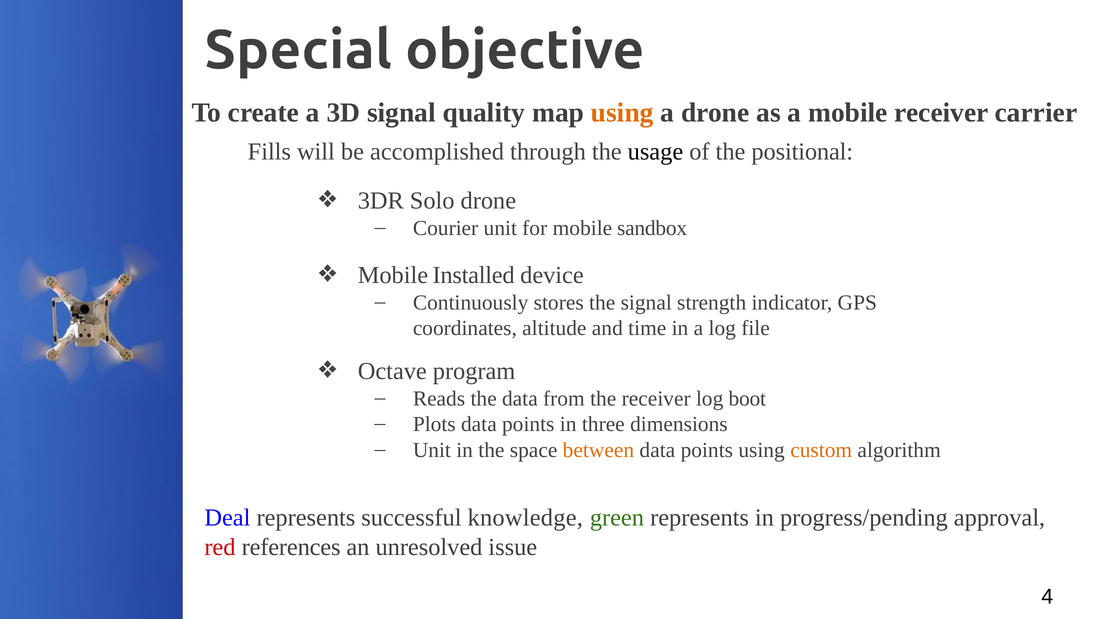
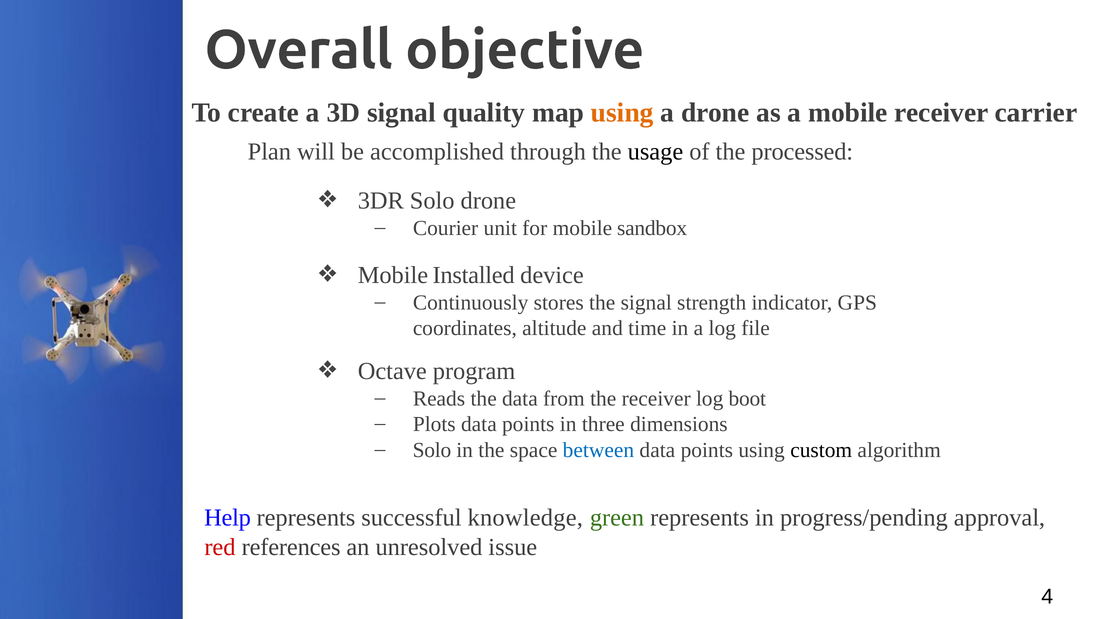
Special: Special -> Overall
Fills: Fills -> Plan
positional: positional -> processed
Unit at (432, 450): Unit -> Solo
between colour: orange -> blue
custom colour: orange -> black
Deal: Deal -> Help
